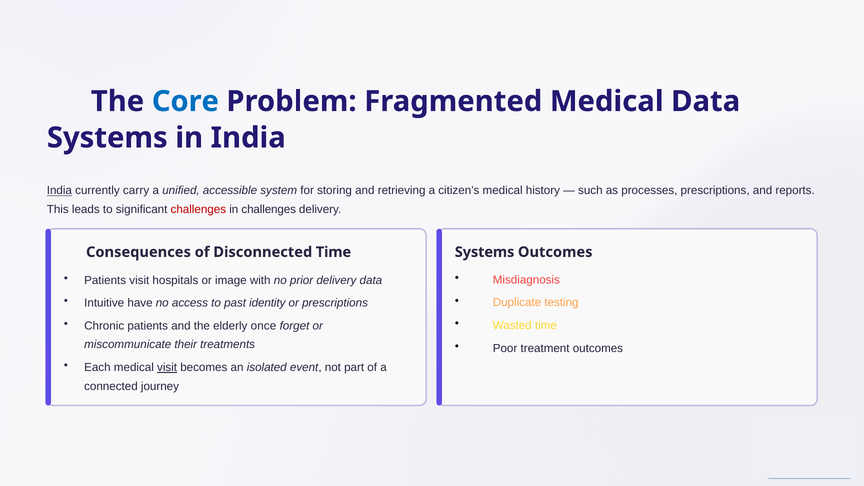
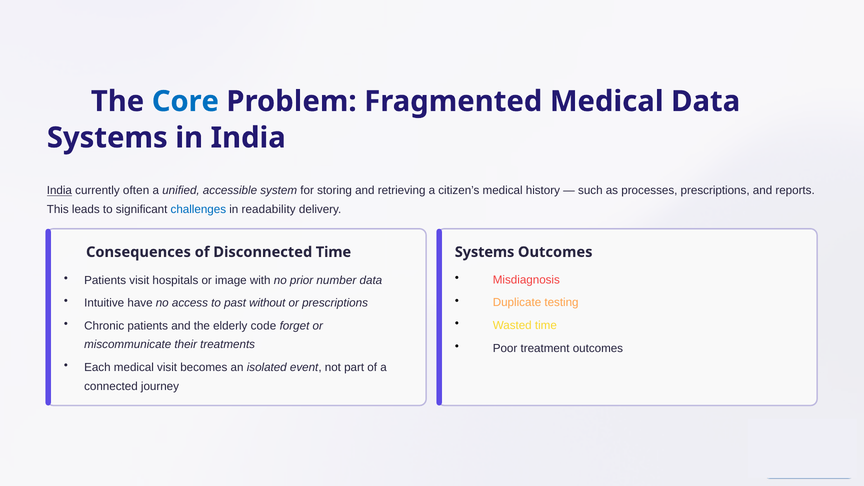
carry: carry -> often
challenges at (198, 209) colour: red -> blue
in challenges: challenges -> readability
prior delivery: delivery -> number
identity: identity -> without
once: once -> code
visit at (167, 368) underline: present -> none
